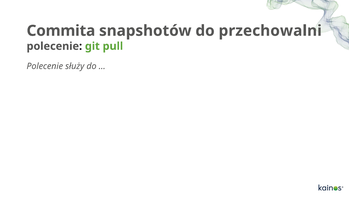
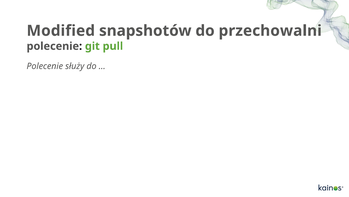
Commita: Commita -> Modified
